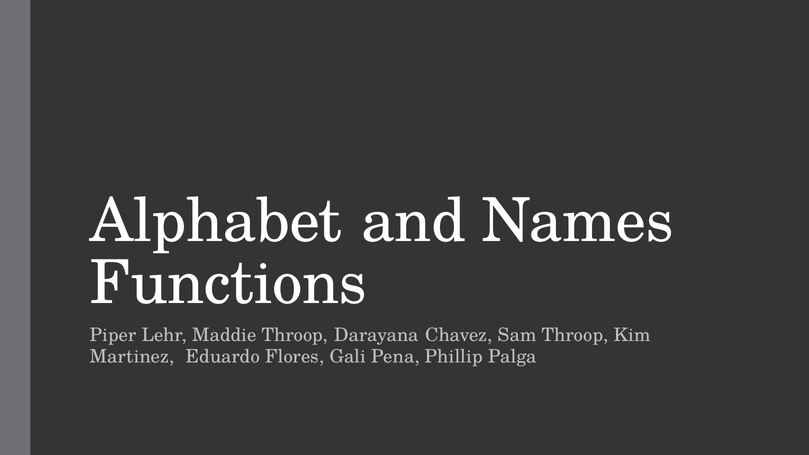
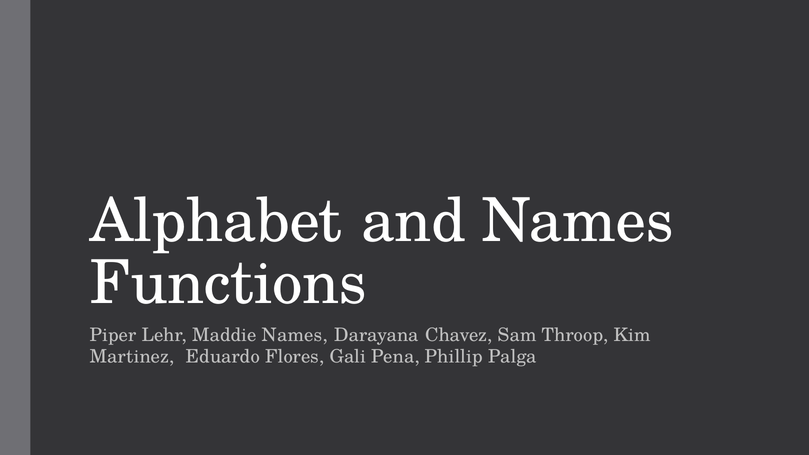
Maddie Throop: Throop -> Names
